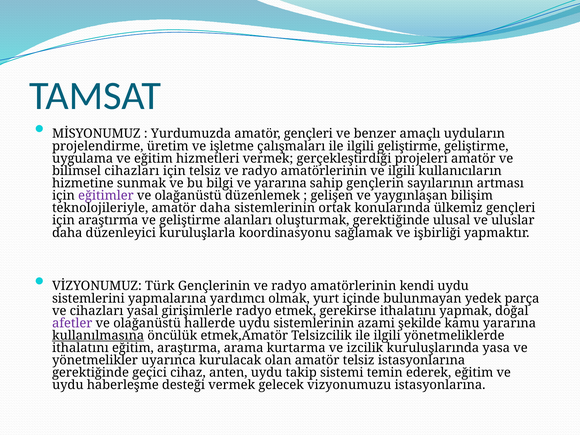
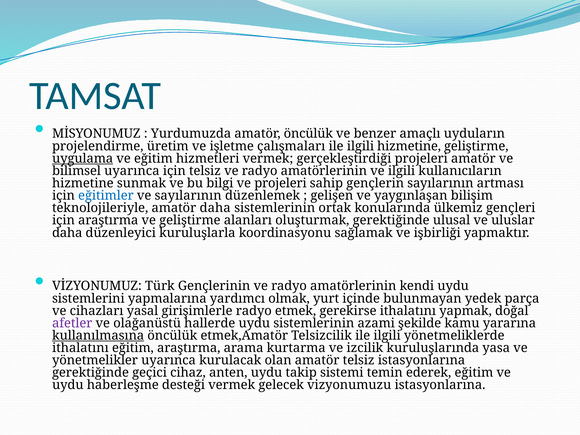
amatör gençleri: gençleri -> öncülük
ilgili geliştirme: geliştirme -> hizmetine
uygulama underline: none -> present
bilimsel cihazları: cihazları -> uyarınca
ve yararına: yararına -> projeleri
eğitimler colour: purple -> blue
olağanüstü at (188, 196): olağanüstü -> sayılarının
